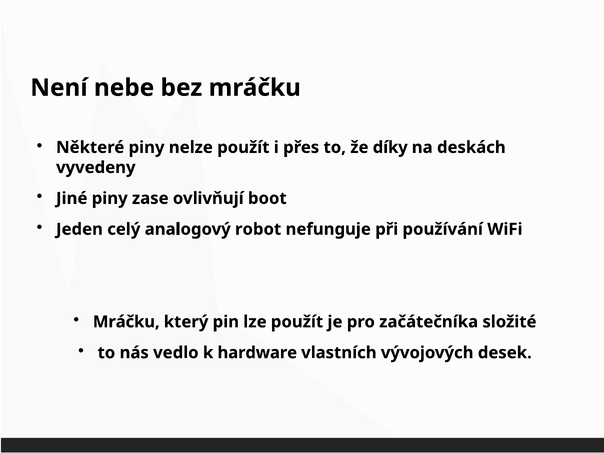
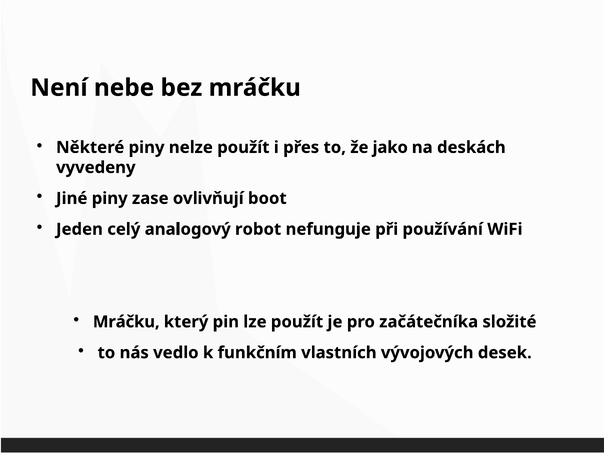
díky: díky -> jako
hardware: hardware -> funkčním
